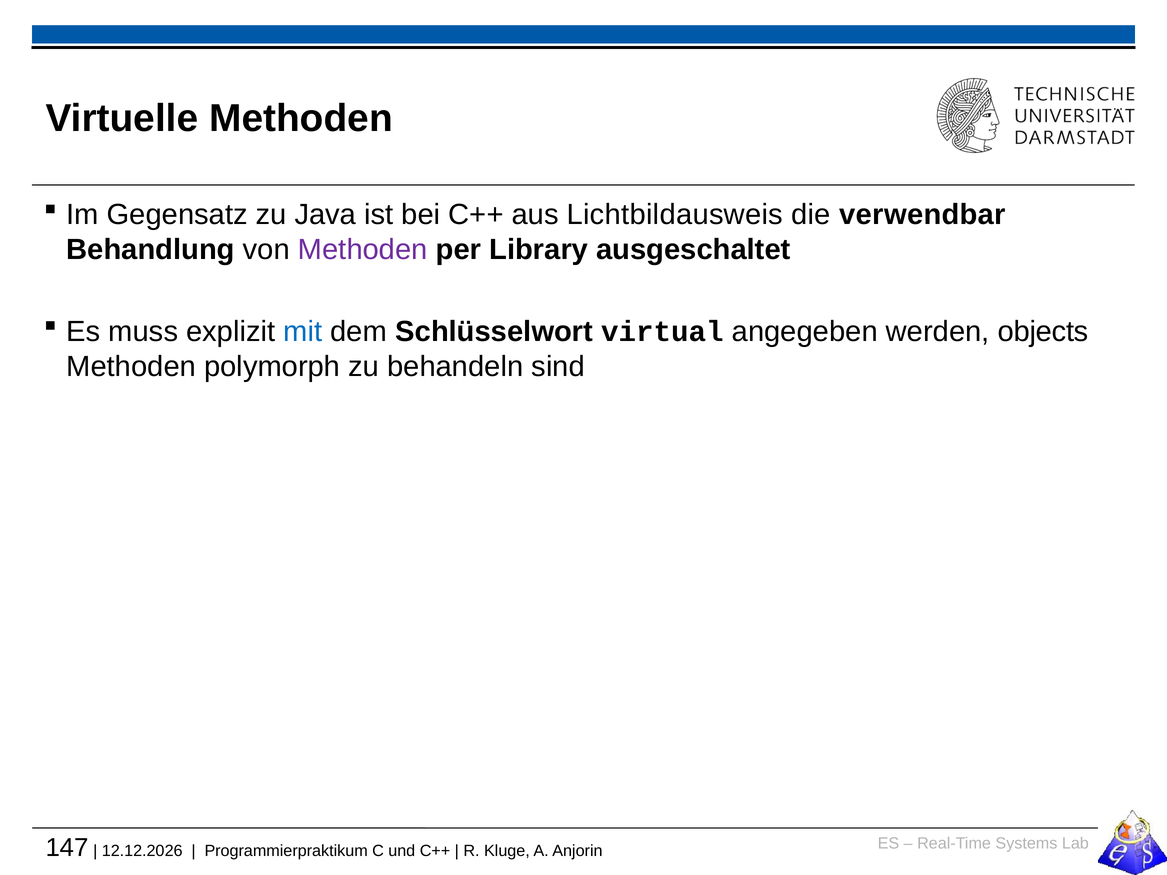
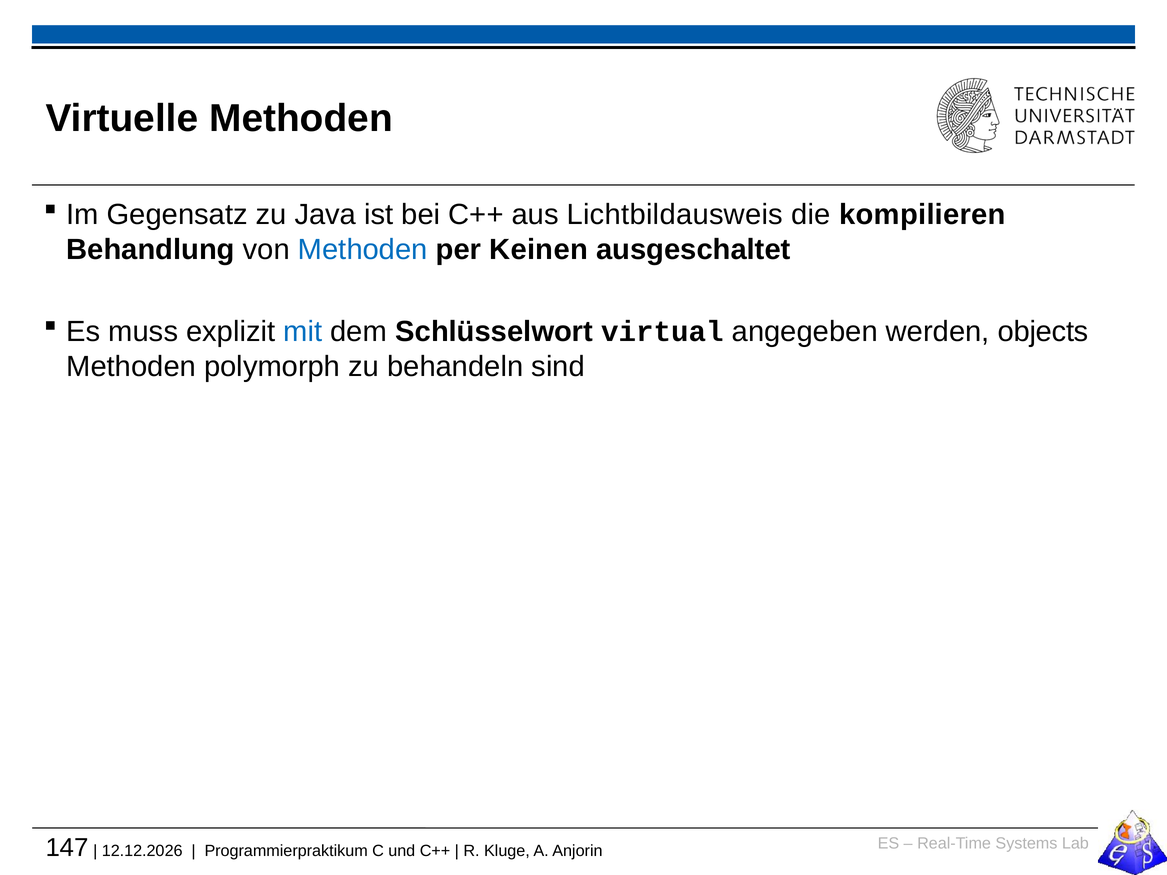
verwendbar: verwendbar -> kompilieren
Methoden at (363, 250) colour: purple -> blue
Library: Library -> Keinen
